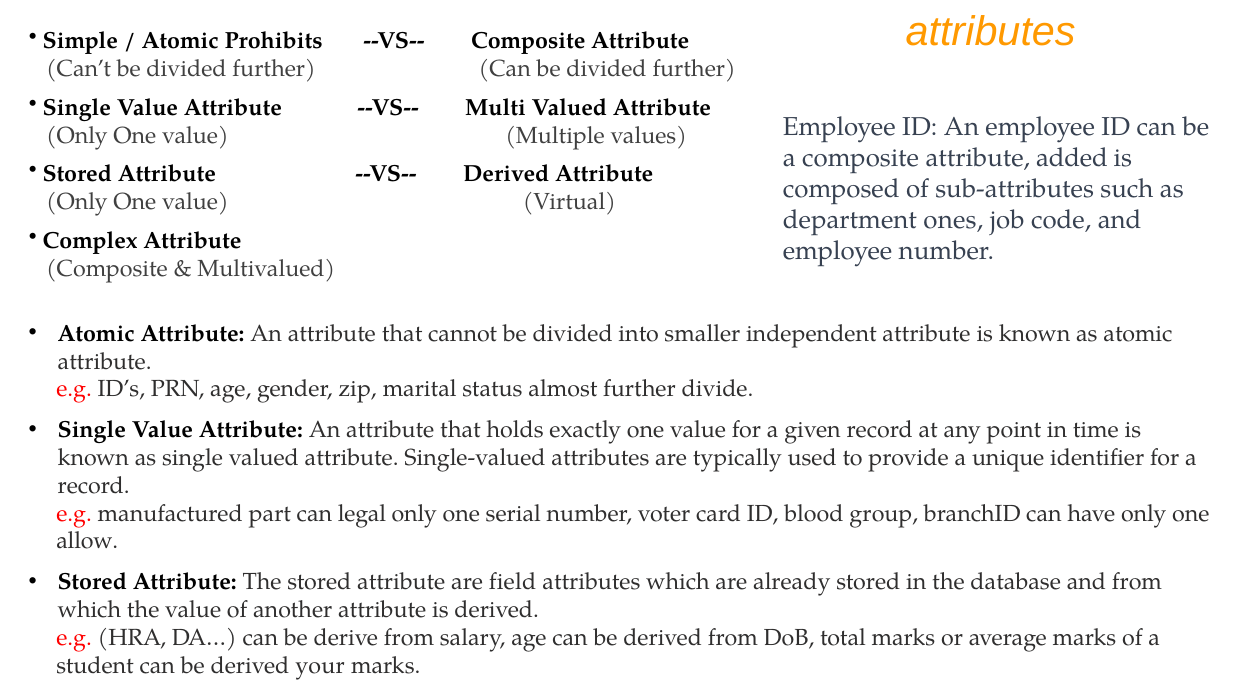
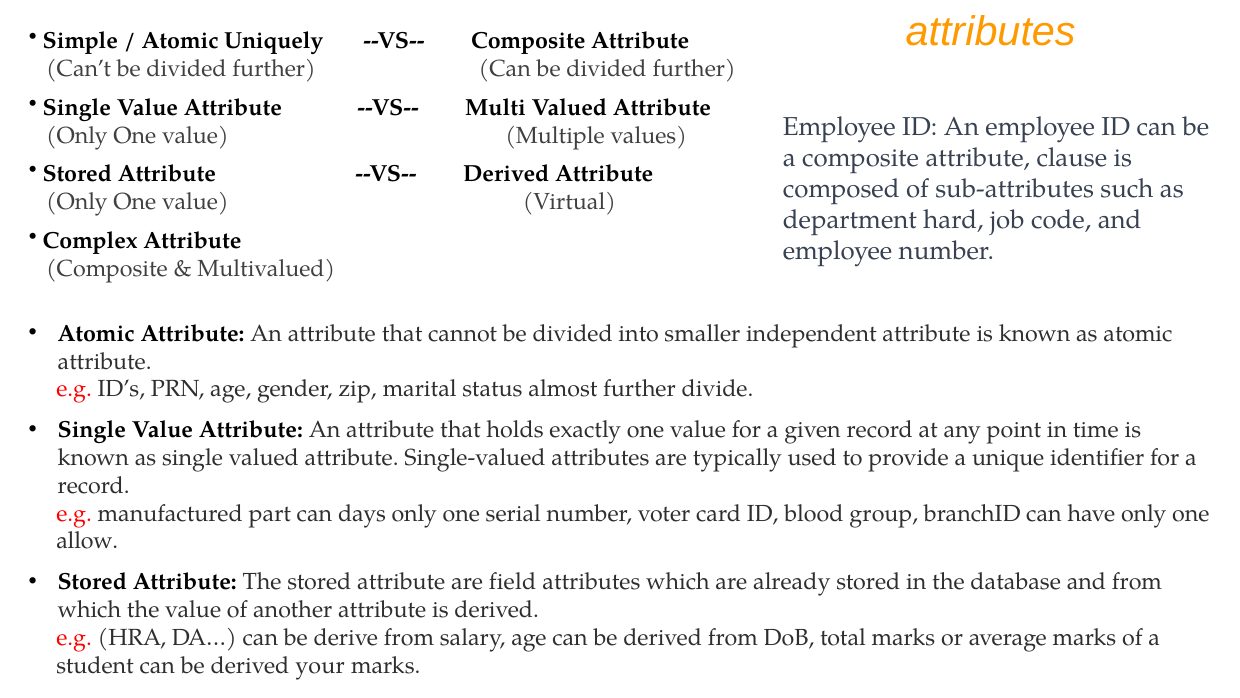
Prohibits: Prohibits -> Uniquely
added: added -> clause
ones: ones -> hard
legal: legal -> days
